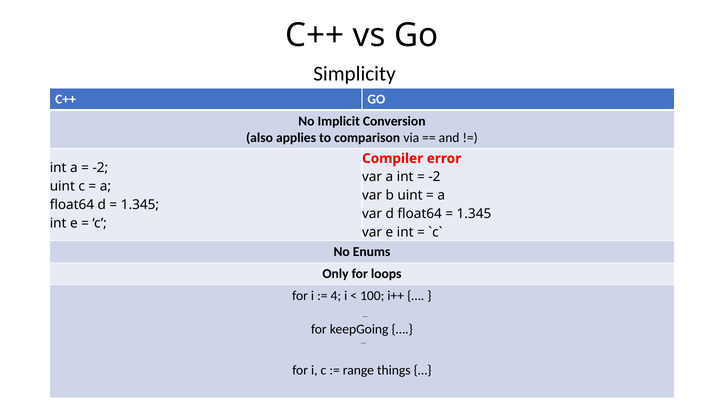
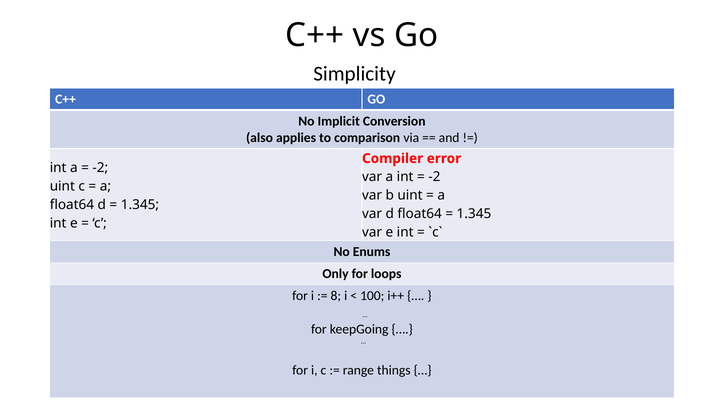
4: 4 -> 8
